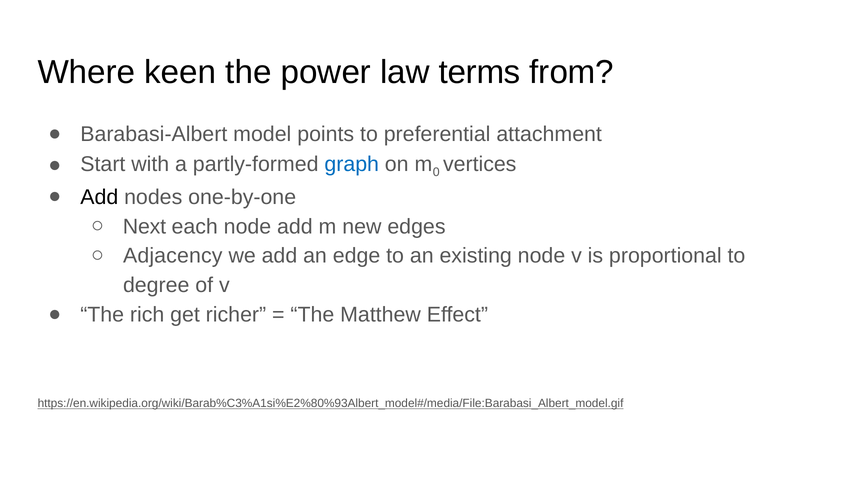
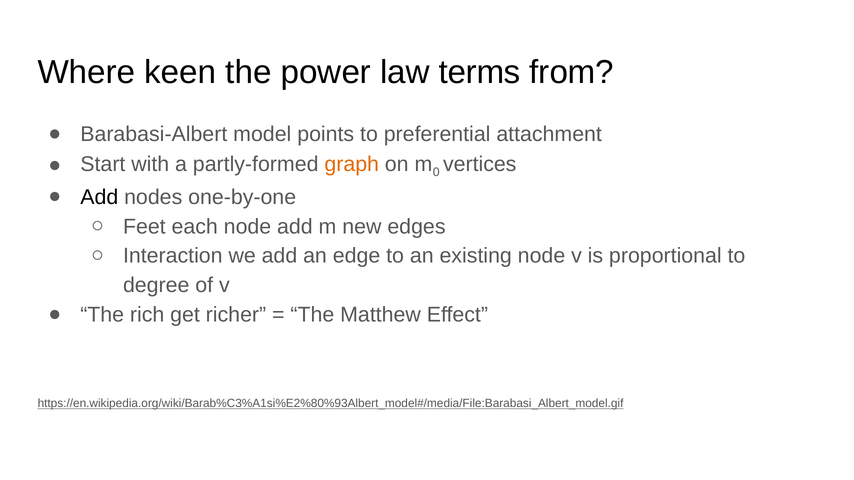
graph colour: blue -> orange
Next: Next -> Feet
Adjacency: Adjacency -> Interaction
